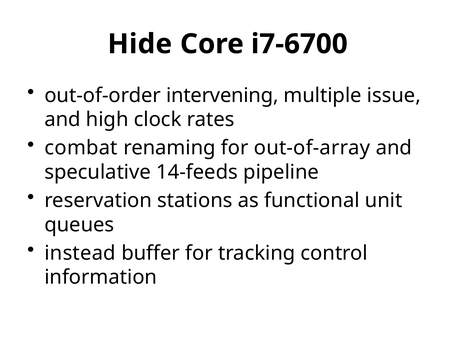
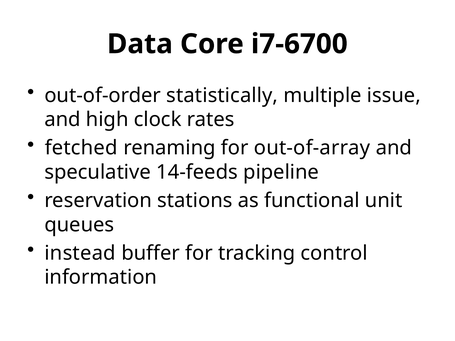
Hide: Hide -> Data
intervening: intervening -> statistically
combat: combat -> fetched
